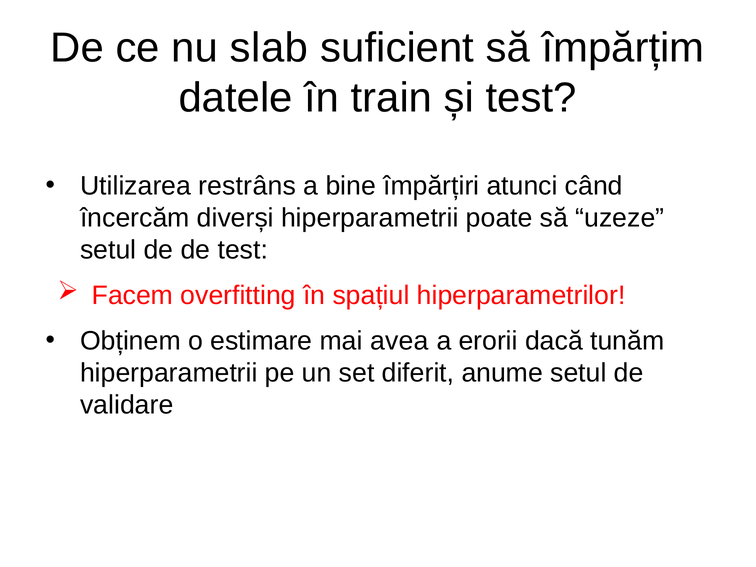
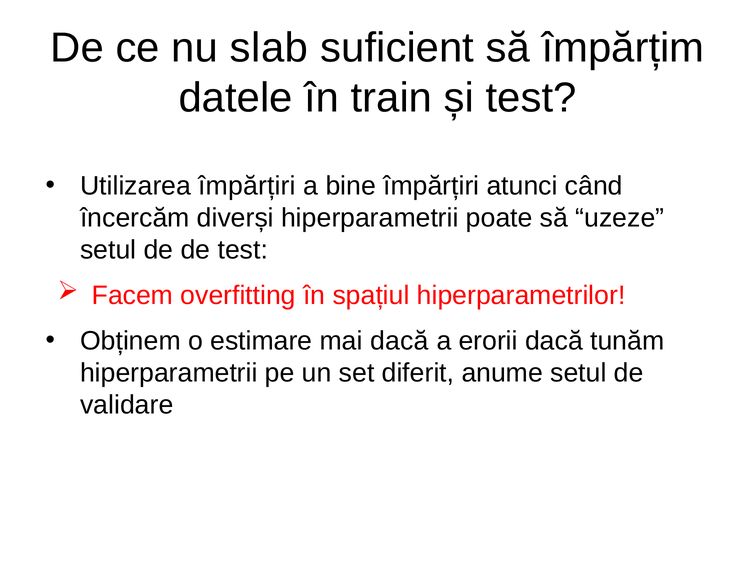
Utilizarea restrâns: restrâns -> împărțiri
mai avea: avea -> dacă
